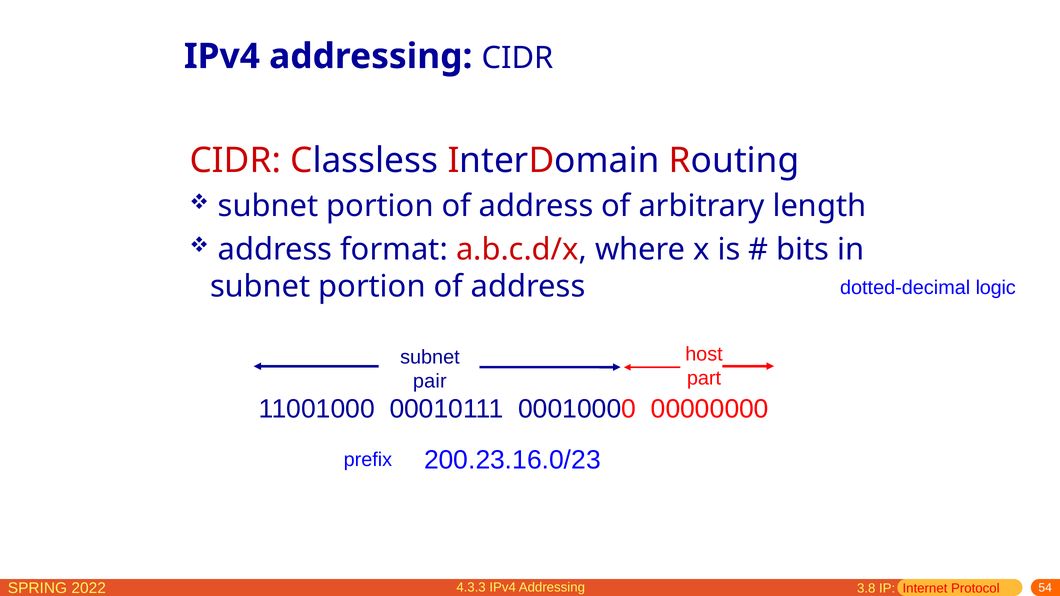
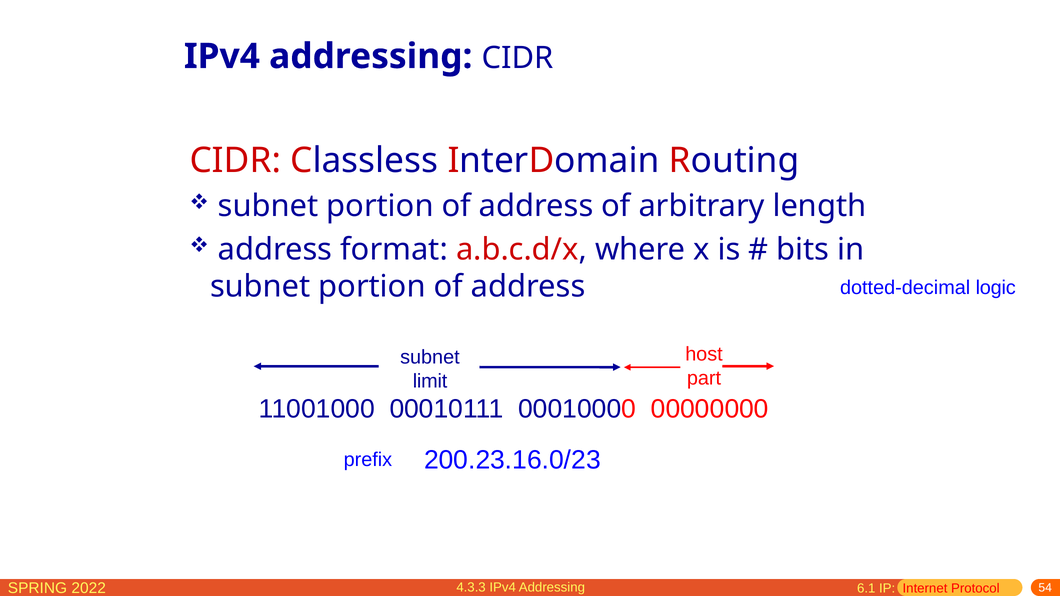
pair: pair -> limit
3.8: 3.8 -> 6.1
